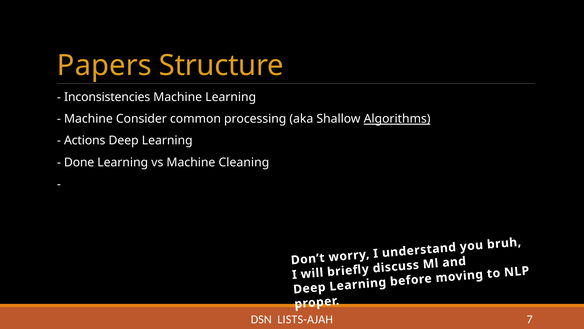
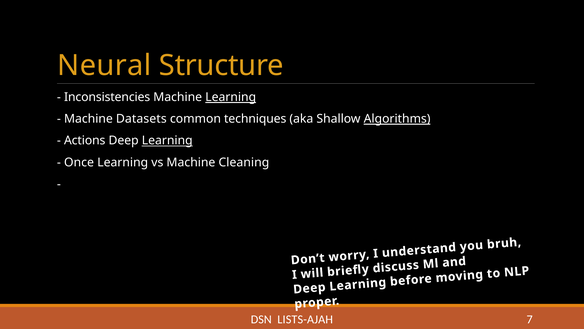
Papers: Papers -> Neural
Learning at (231, 97) underline: none -> present
Consider: Consider -> Datasets
processing: processing -> techniques
Learning at (167, 140) underline: none -> present
Done: Done -> Once
